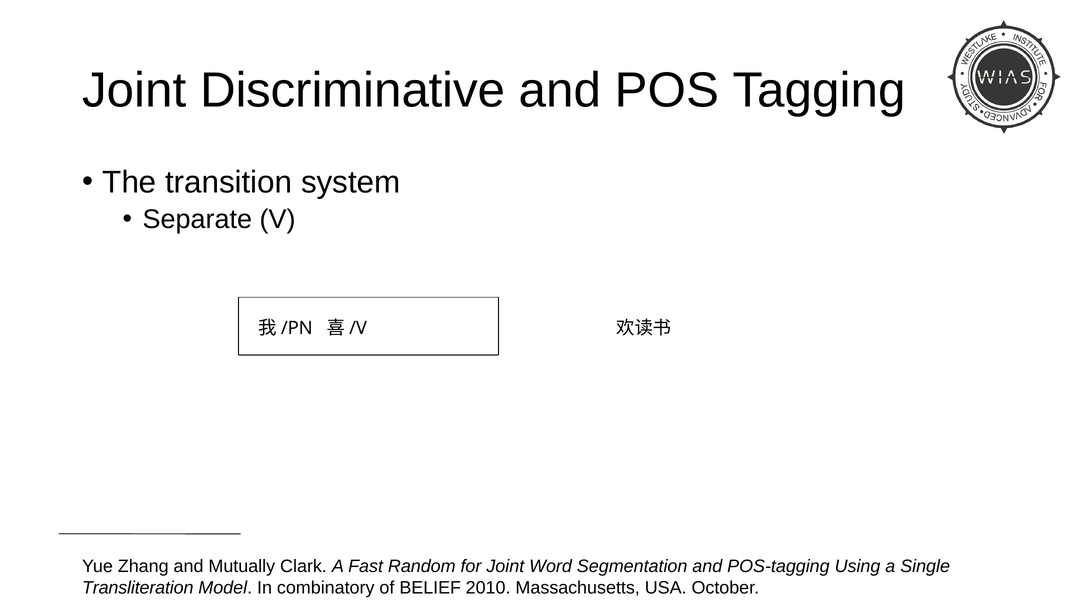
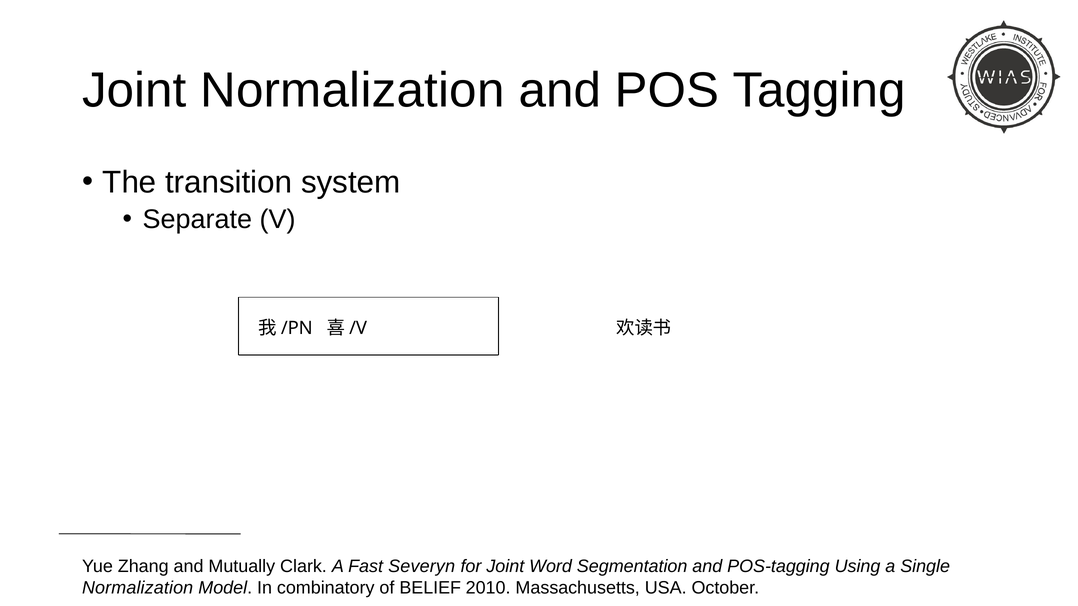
Joint Discriminative: Discriminative -> Normalization
Random: Random -> Severyn
Transliteration at (138, 588): Transliteration -> Normalization
